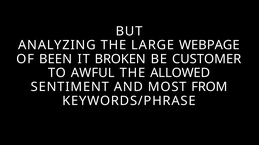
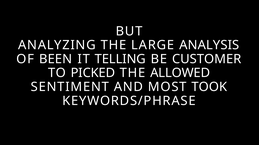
WEBPAGE: WEBPAGE -> ANALYSIS
BROKEN: BROKEN -> TELLING
AWFUL: AWFUL -> PICKED
FROM: FROM -> TOOK
